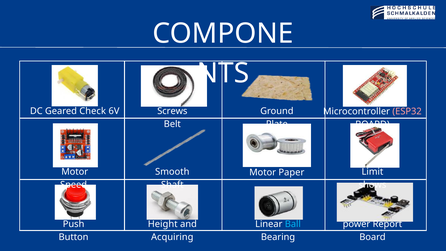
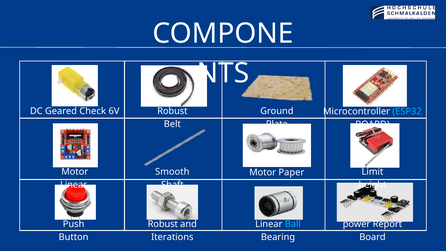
Screws at (172, 111): Screws -> Robust
ESP32 colour: pink -> light blue
Speed at (74, 185): Speed -> Linear
shows: shows -> height
Height at (163, 224): Height -> Robust
Acquiring: Acquiring -> Iterations
